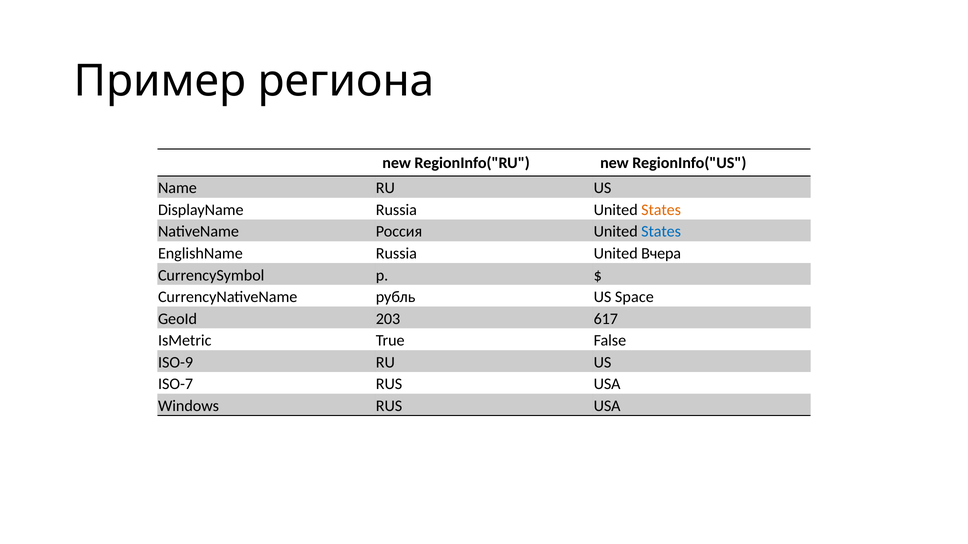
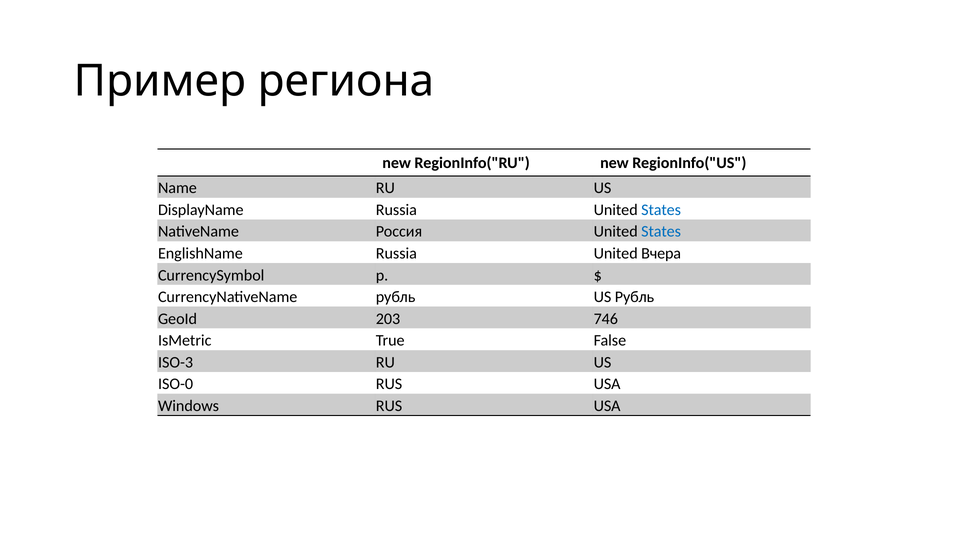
States at (661, 210) colour: orange -> blue
US Space: Space -> Рубль
617: 617 -> 746
ISO-9: ISO-9 -> ISO-3
ISO-7: ISO-7 -> ISO-0
